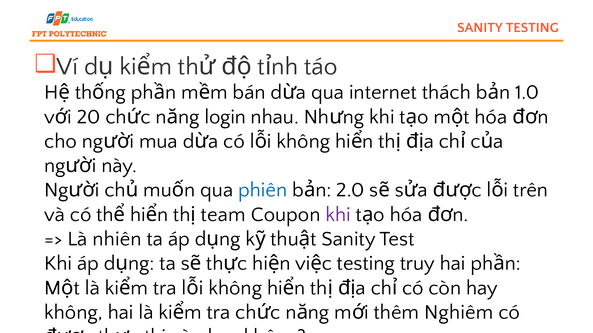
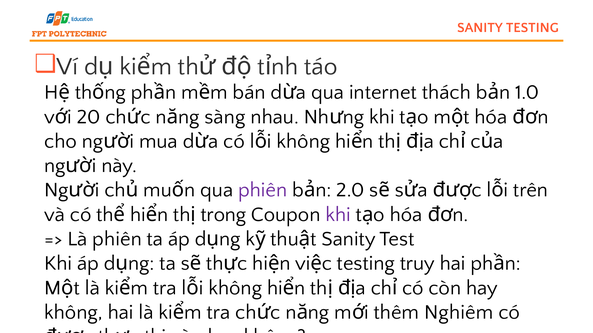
login: login -> sàng
phiên at (263, 190) colour: blue -> purple
team: team -> trong
Là nhiên: nhiên -> phiên
